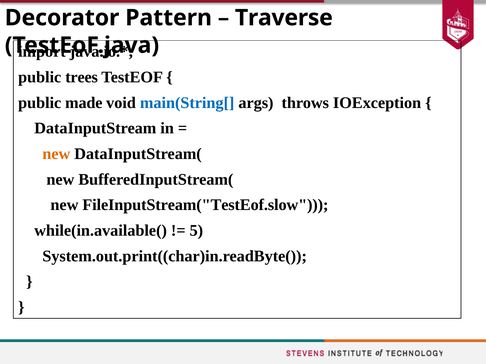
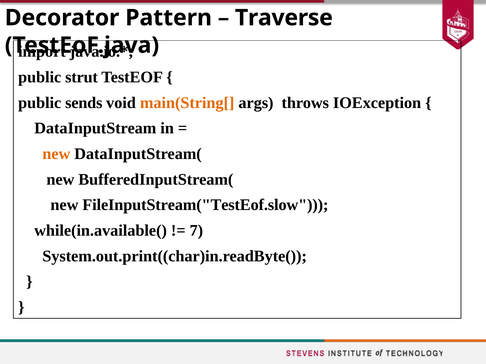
trees: trees -> strut
made: made -> sends
main(String[ colour: blue -> orange
5: 5 -> 7
